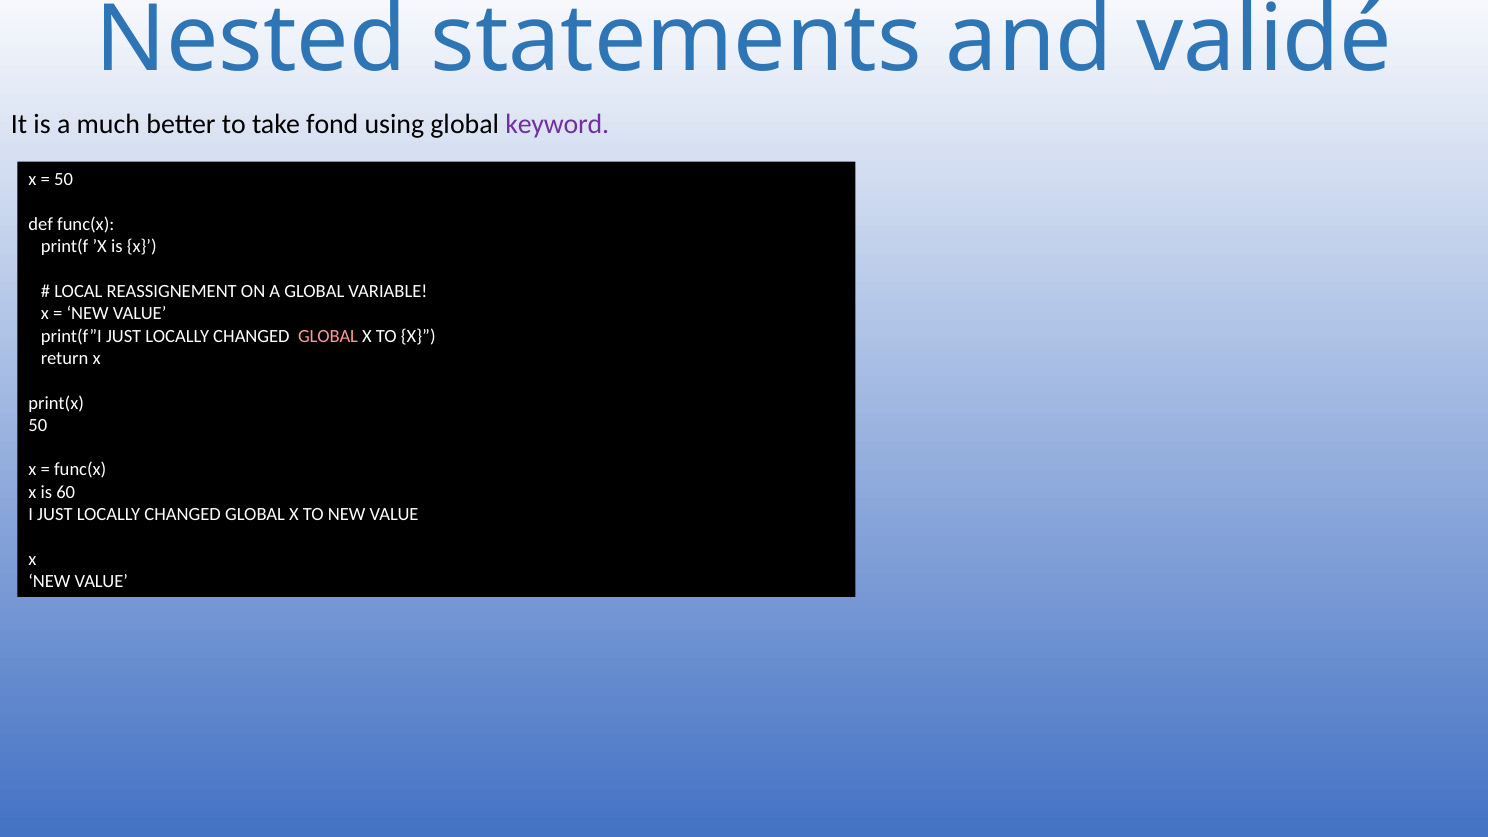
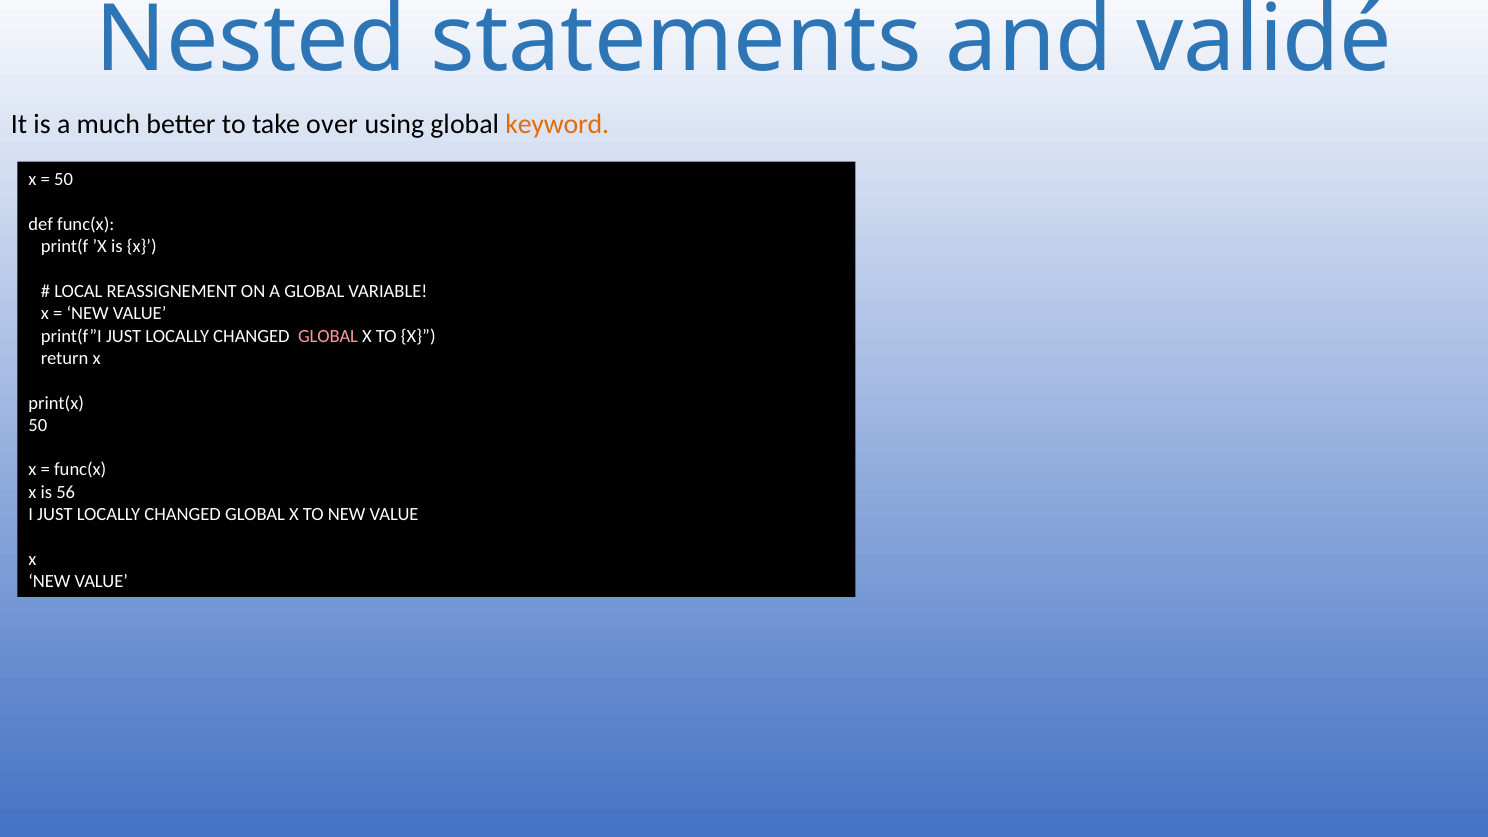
fond: fond -> over
keyword colour: purple -> orange
60: 60 -> 56
